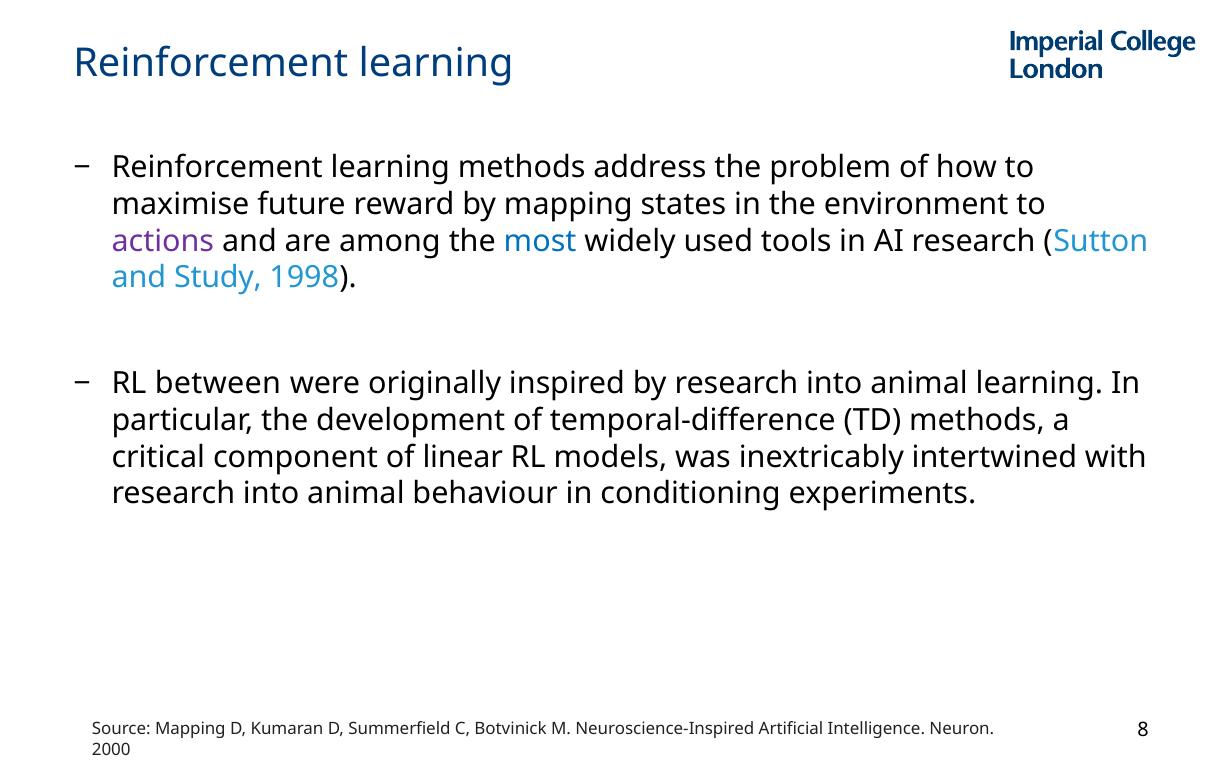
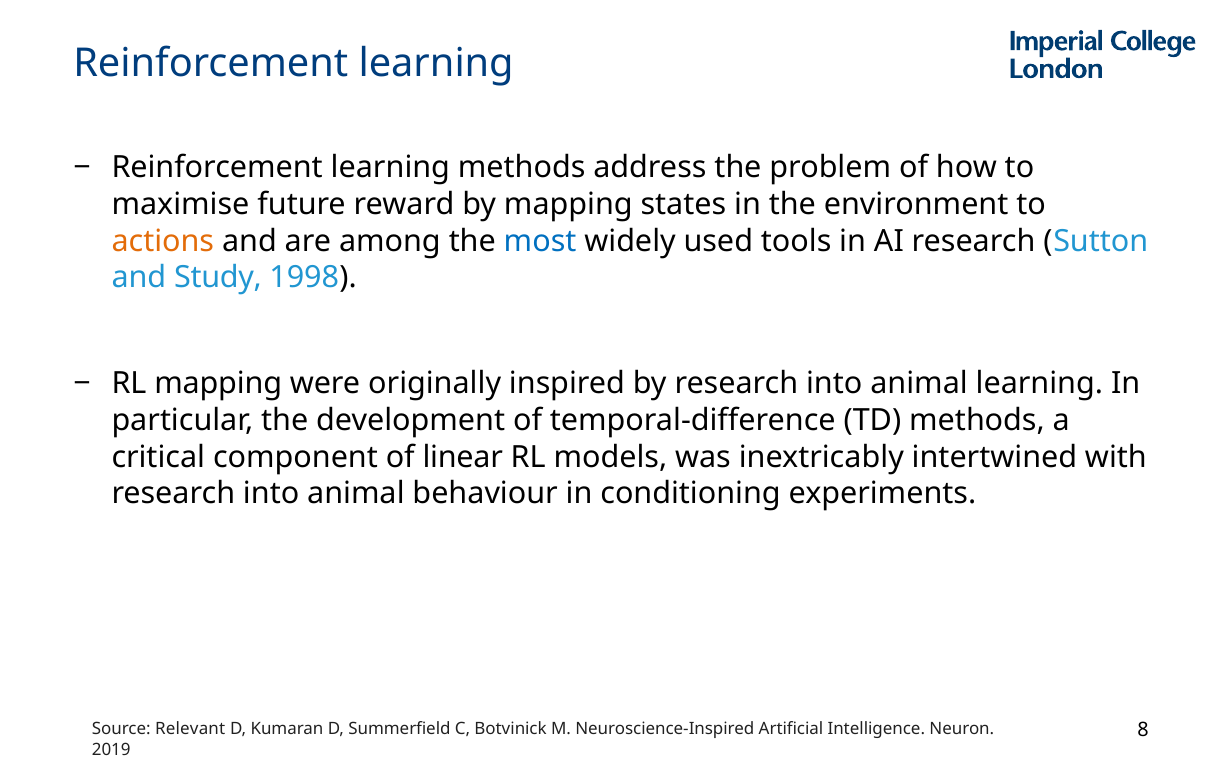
actions colour: purple -> orange
RL between: between -> mapping
Source Mapping: Mapping -> Relevant
2000: 2000 -> 2019
